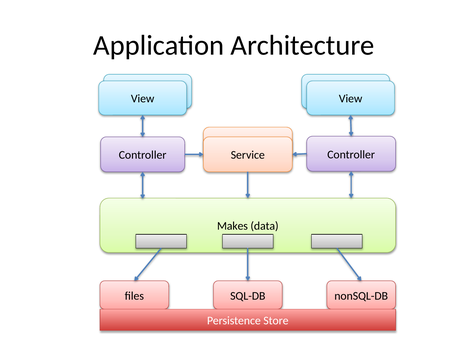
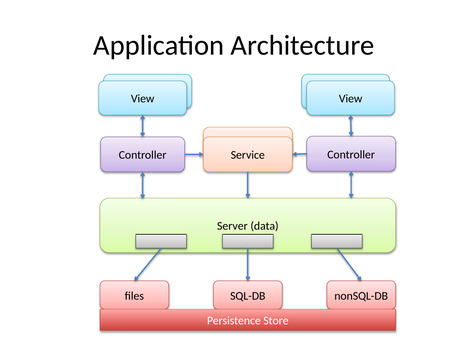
Makes: Makes -> Server
